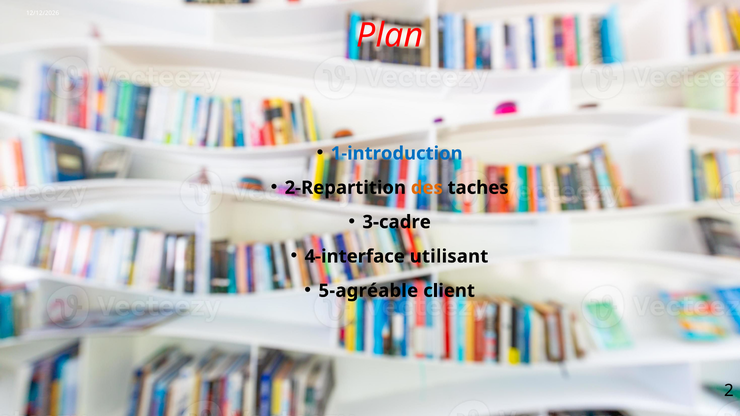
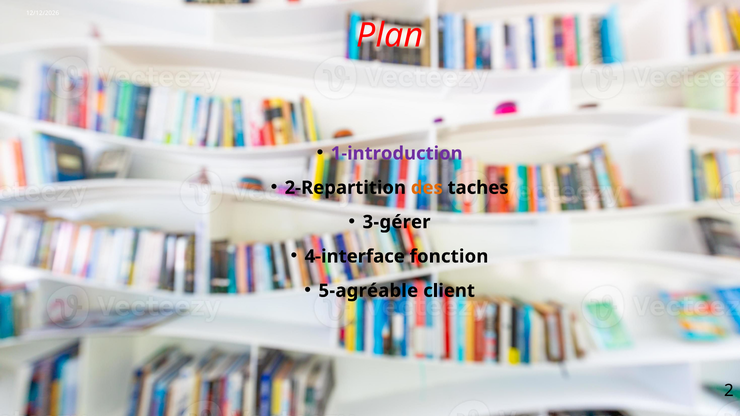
1-introduction colour: blue -> purple
3-cadre: 3-cadre -> 3-gérer
utilisant: utilisant -> fonction
